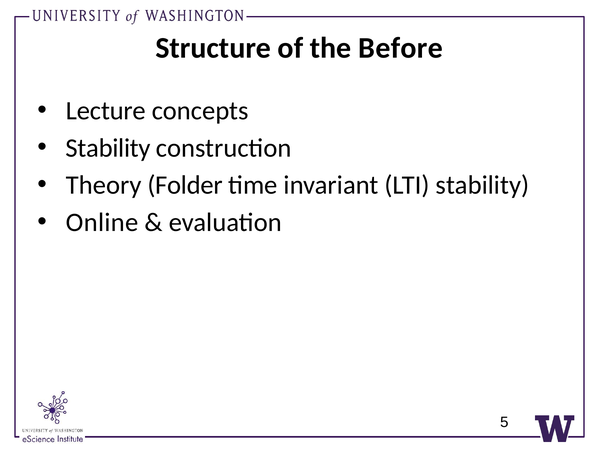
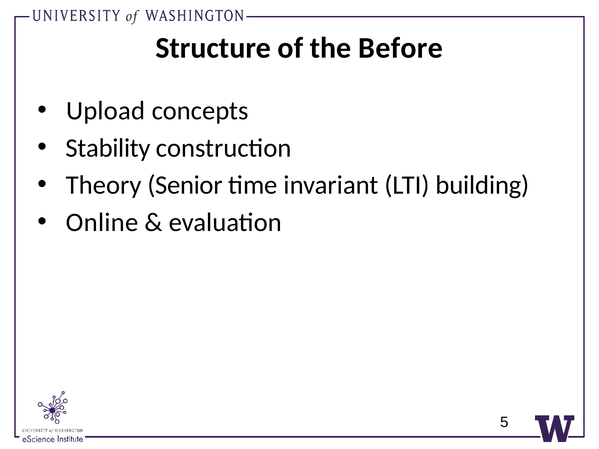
Lecture: Lecture -> Upload
Folder: Folder -> Senior
LTI stability: stability -> building
